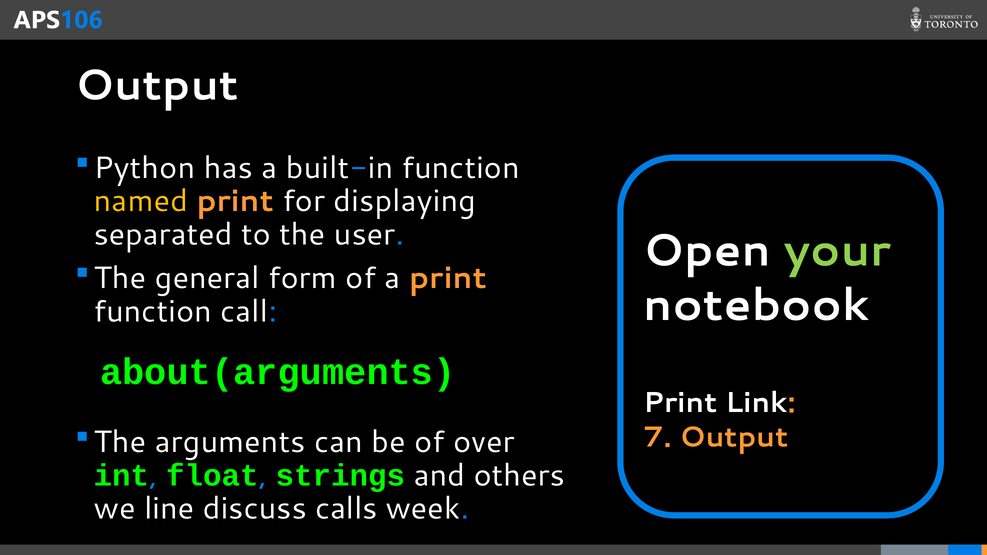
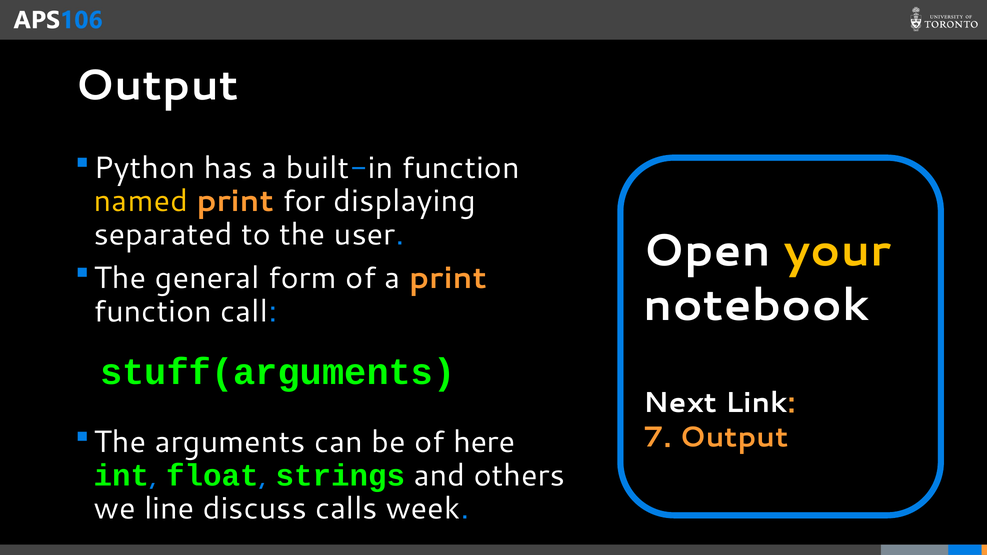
your colour: light green -> yellow
about(arguments: about(arguments -> stuff(arguments
Print at (680, 403): Print -> Next
over: over -> here
